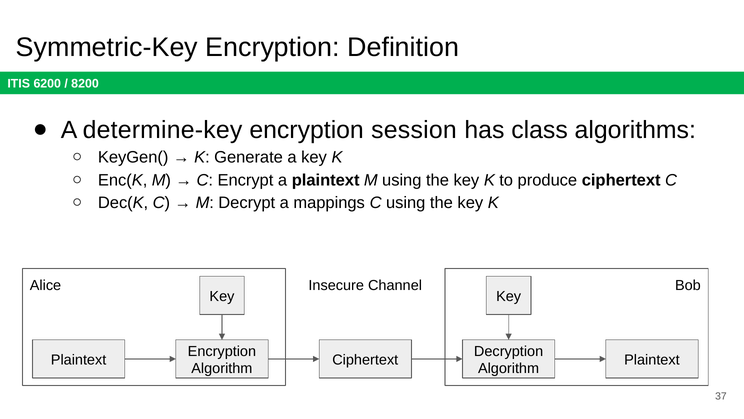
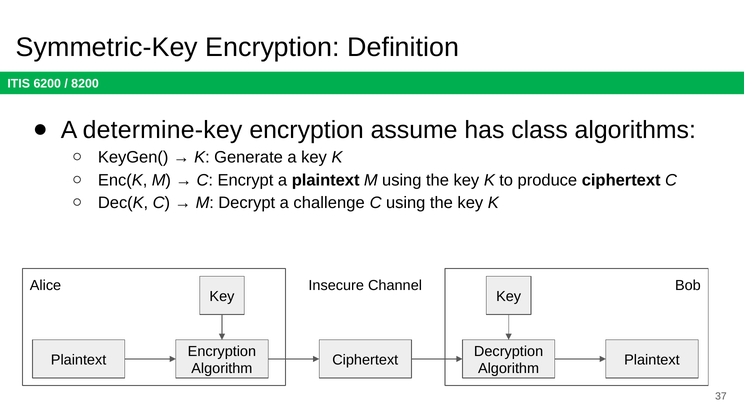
session: session -> assume
mappings: mappings -> challenge
